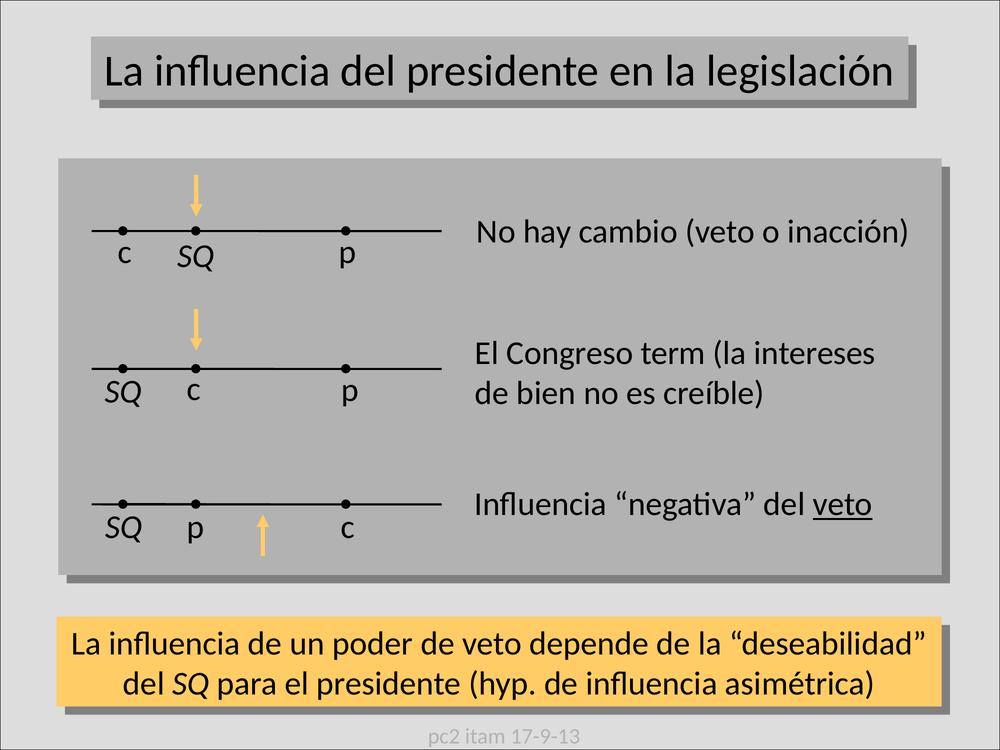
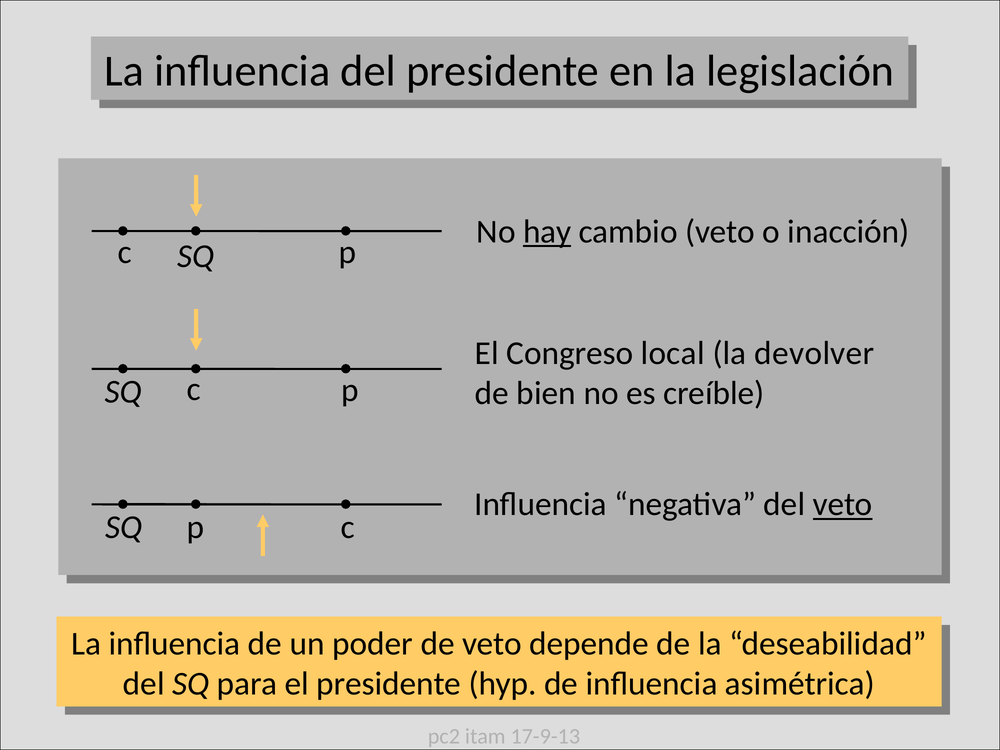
hay underline: none -> present
term: term -> local
intereses: intereses -> devolver
